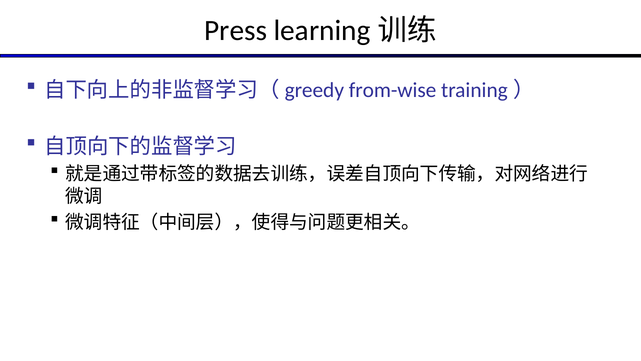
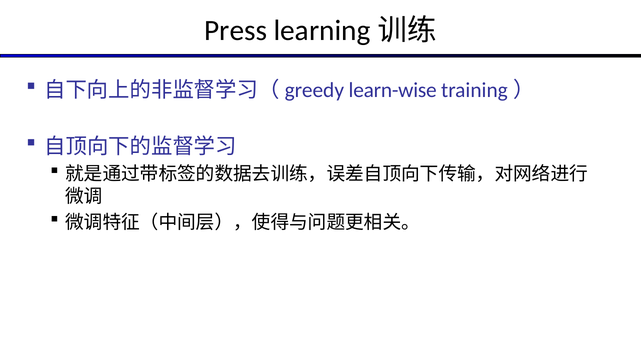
from-wise: from-wise -> learn-wise
